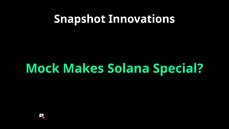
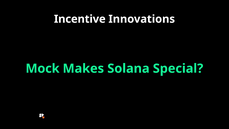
Snapshot: Snapshot -> Incentive
